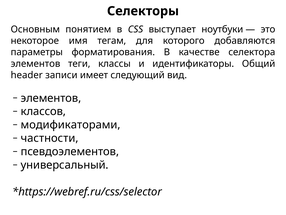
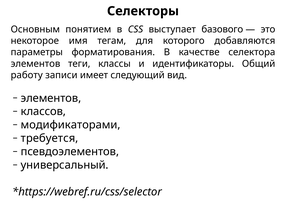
ноутбуки: ноутбуки -> базового
header: header -> работу
частности: частности -> требуется
